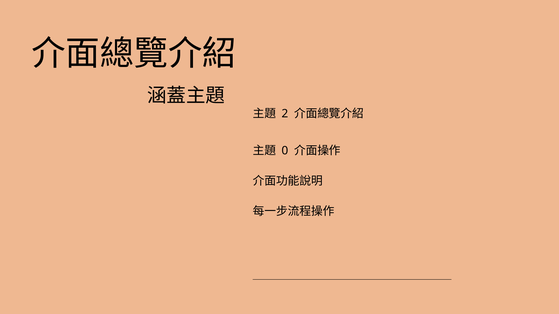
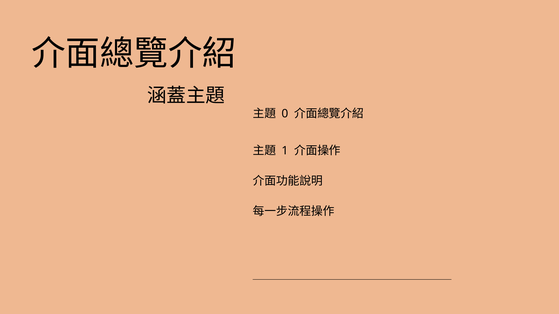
2: 2 -> 0
0: 0 -> 1
